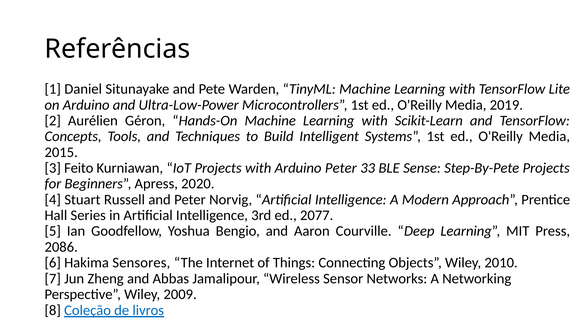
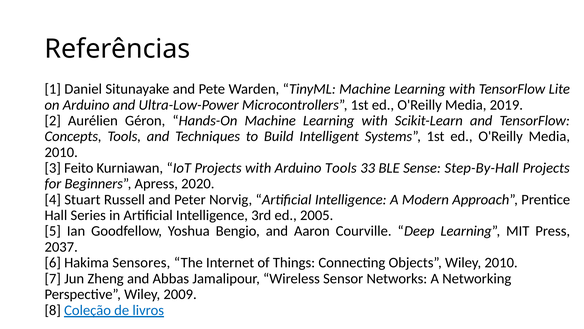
2015 at (61, 152): 2015 -> 2010
Arduino Peter: Peter -> Tools
Step-By-Pete: Step-By-Pete -> Step-By-Hall
2077: 2077 -> 2005
2086: 2086 -> 2037
